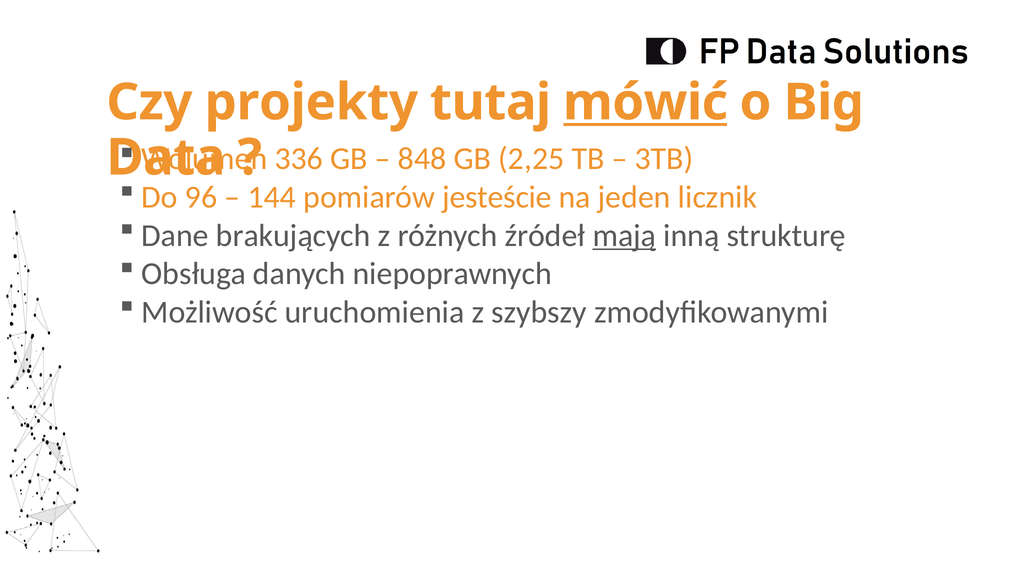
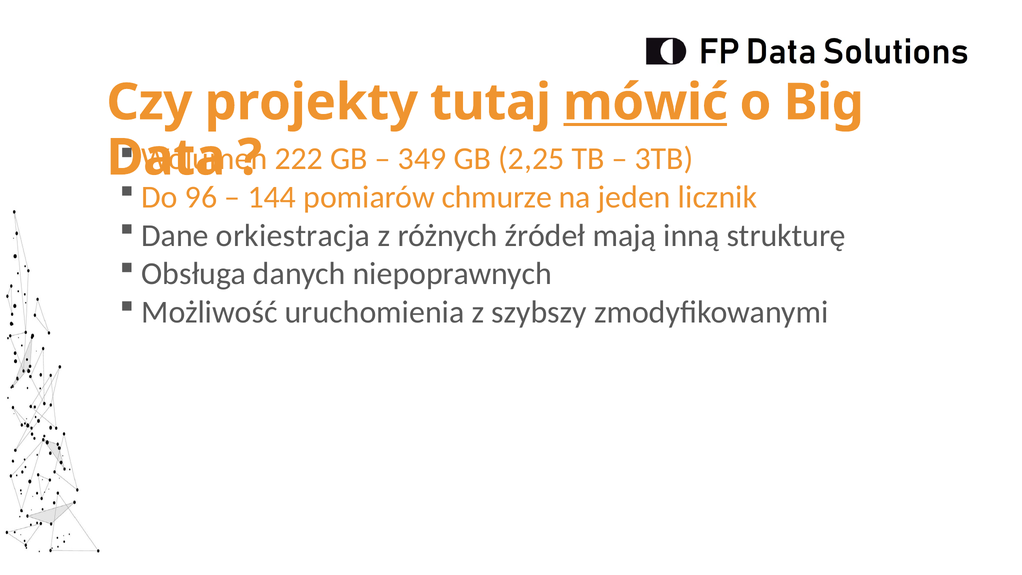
336: 336 -> 222
848: 848 -> 349
jesteście: jesteście -> chmurze
brakujących: brakujących -> orkiestracja
mają underline: present -> none
